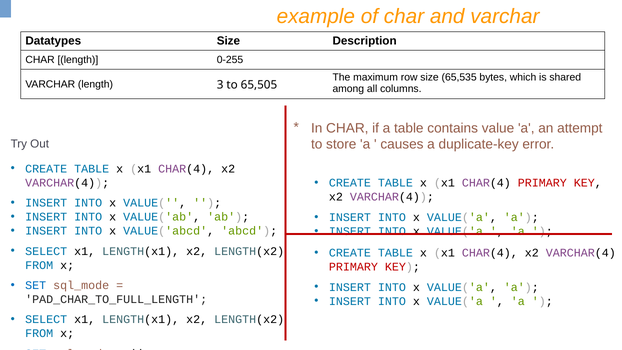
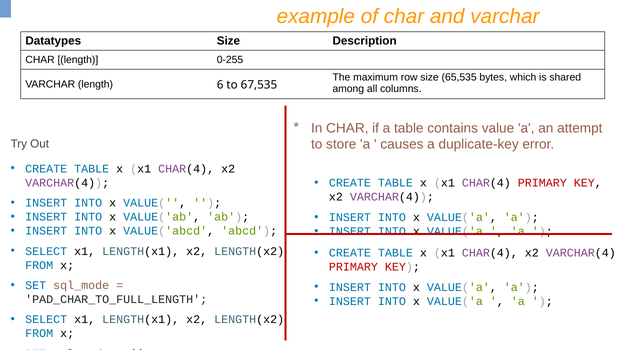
3: 3 -> 6
65,505: 65,505 -> 67,535
